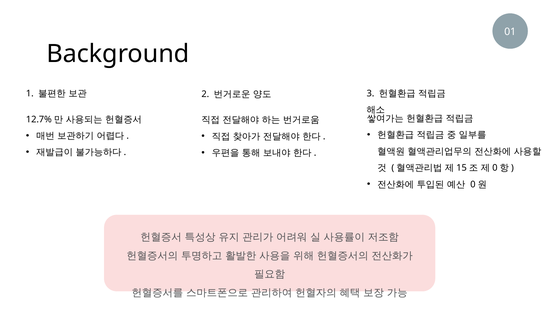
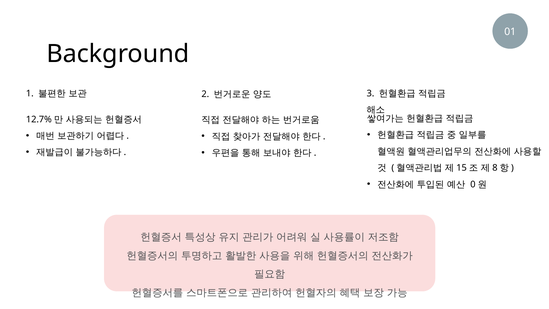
0 at (495, 168): 0 -> 8
